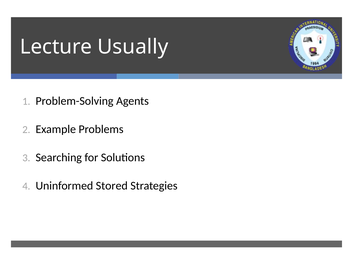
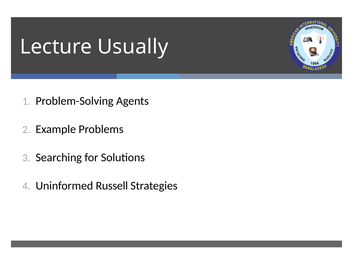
Stored: Stored -> Russell
